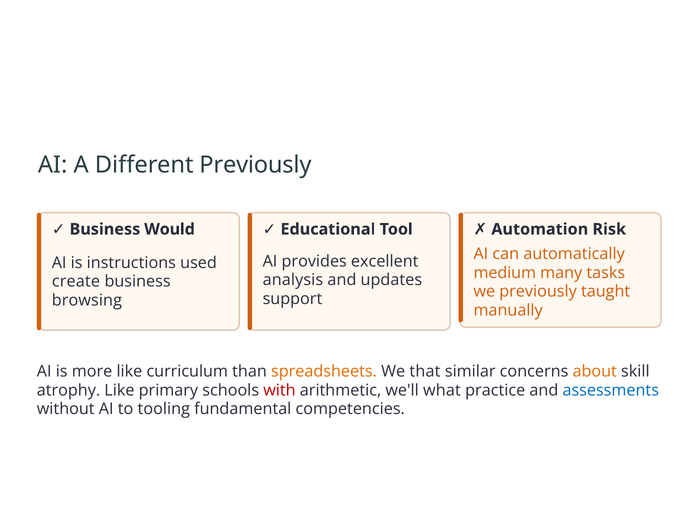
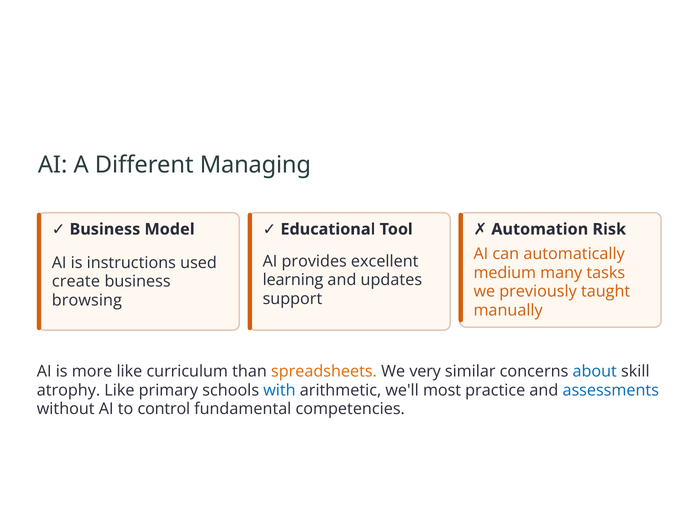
Different Previously: Previously -> Managing
Would: Would -> Model
analysis: analysis -> learning
that: that -> very
about colour: orange -> blue
with colour: red -> blue
what: what -> most
tooling: tooling -> control
